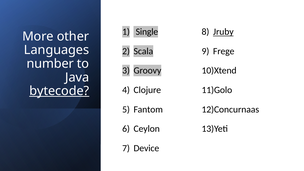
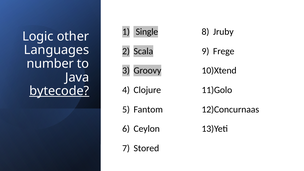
Jruby underline: present -> none
More: More -> Logic
Device: Device -> Stored
